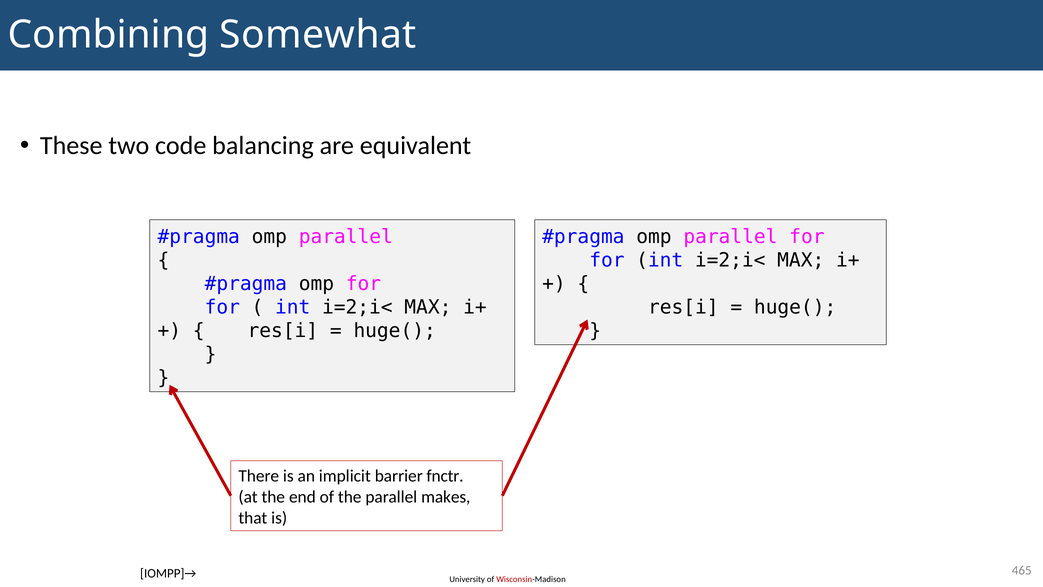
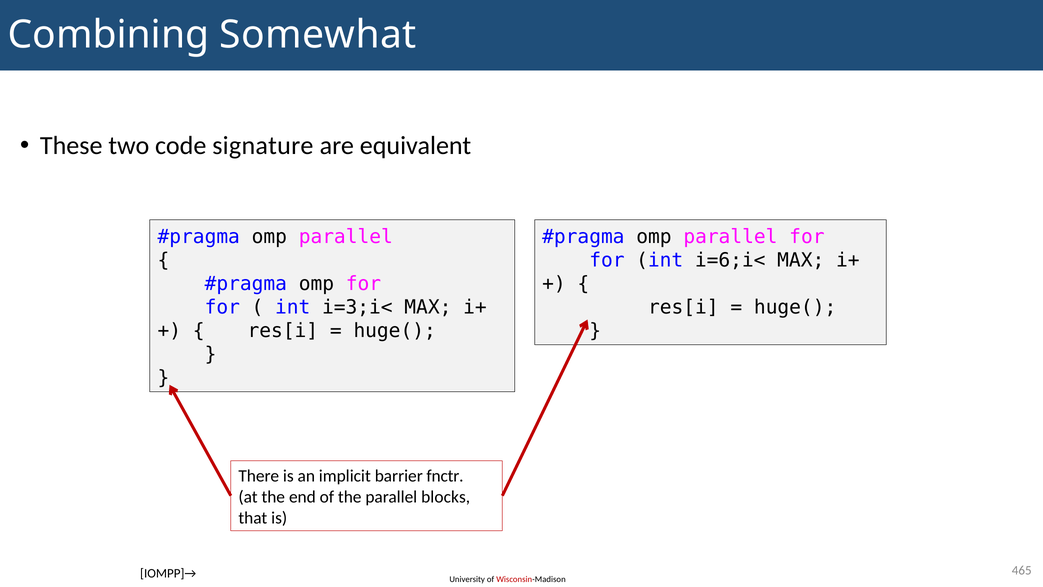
balancing: balancing -> signature
for int i=2;i<: i=2;i< -> i=6;i<
i=2;i< at (357, 307): i=2;i< -> i=3;i<
makes: makes -> blocks
